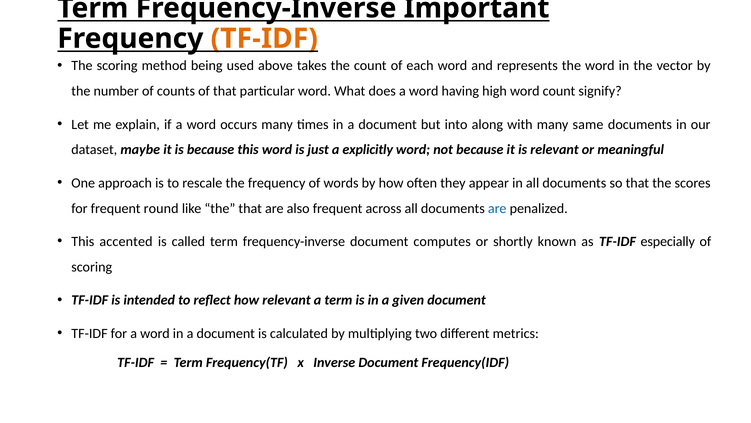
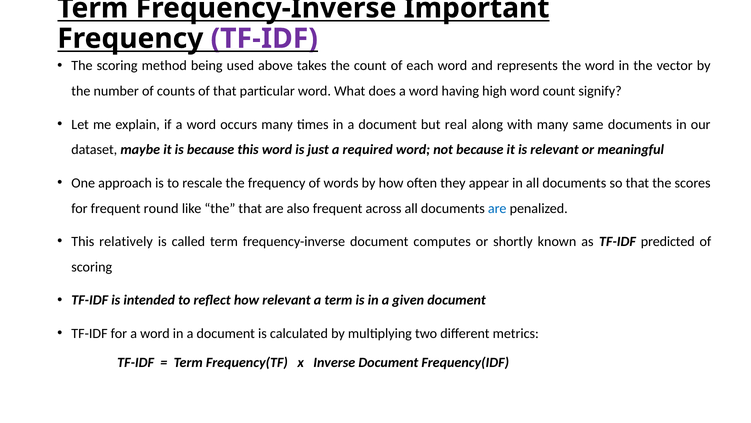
TF-IDF at (264, 39) colour: orange -> purple
into: into -> real
explicitly: explicitly -> required
accented: accented -> relatively
especially: especially -> predicted
